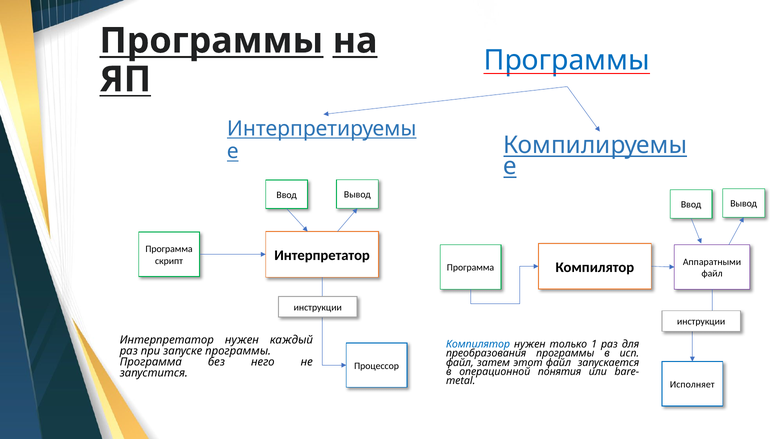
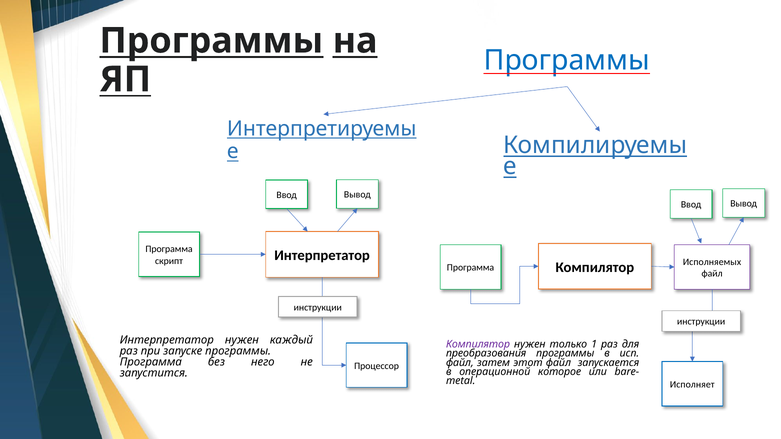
Аппаратными: Аппаратными -> Исполняемых
Компилятор at (478, 345) colour: blue -> purple
понятия: понятия -> которое
